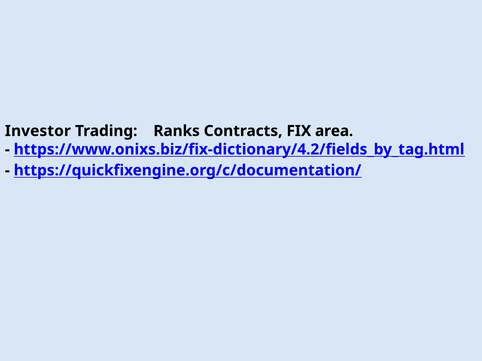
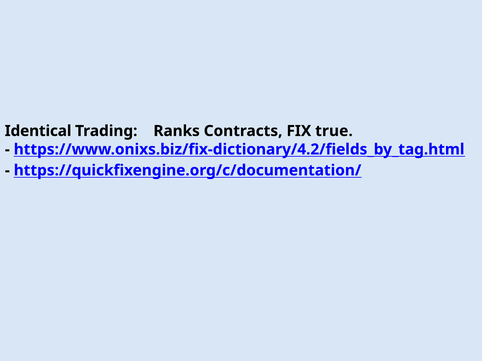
Investor: Investor -> Identical
area: area -> true
